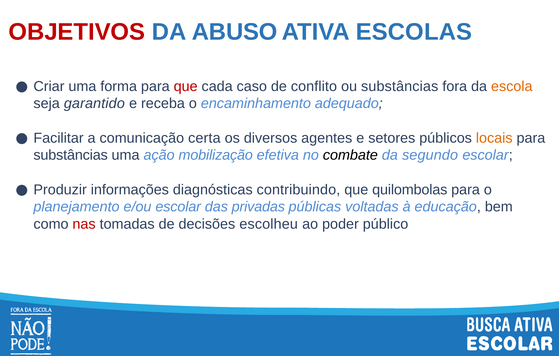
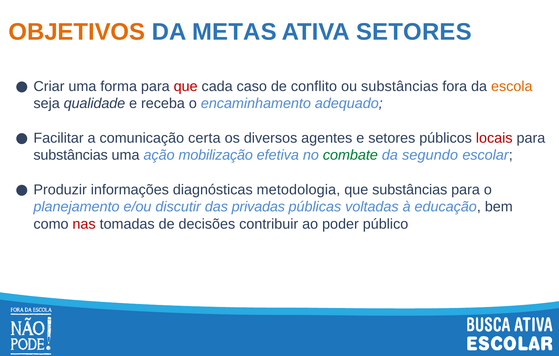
OBJETIVOS colour: red -> orange
ABUSO: ABUSO -> METAS
ATIVA ESCOLAS: ESCOLAS -> SETORES
garantido: garantido -> qualidade
locais colour: orange -> red
combate colour: black -> green
contribuindo: contribuindo -> metodologia
que quilombolas: quilombolas -> substâncias
e/ou escolar: escolar -> discutir
escolheu: escolheu -> contribuir
